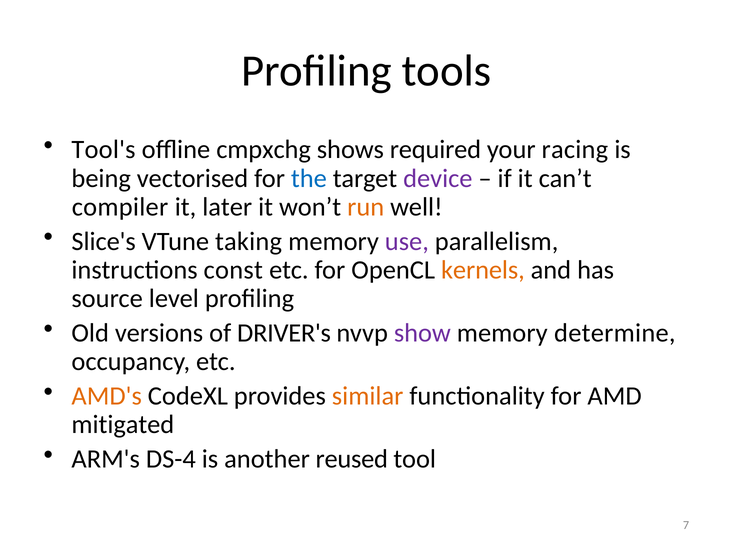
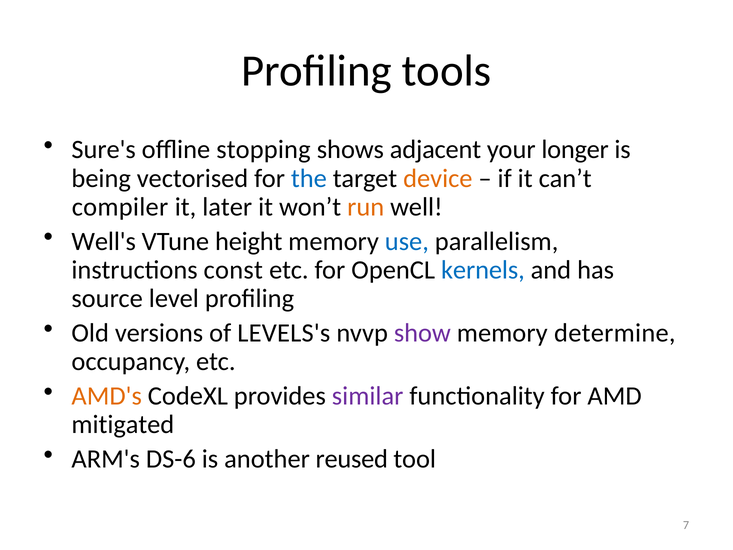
Tool's: Tool's -> Sure's
cmpxchg: cmpxchg -> stopping
required: required -> adjacent
racing: racing -> longer
device colour: purple -> orange
Slice's: Slice's -> Well's
taking: taking -> height
use colour: purple -> blue
kernels colour: orange -> blue
DRIVER's: DRIVER's -> LEVELS's
similar colour: orange -> purple
DS-4: DS-4 -> DS-6
